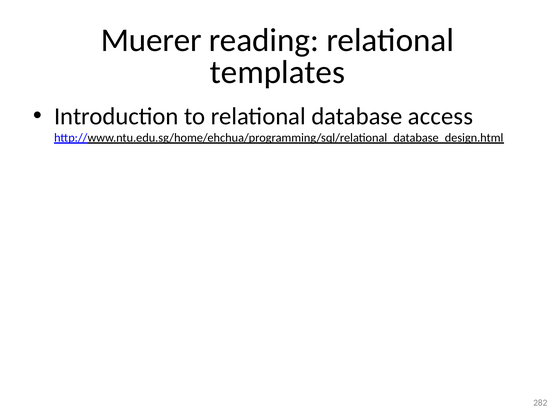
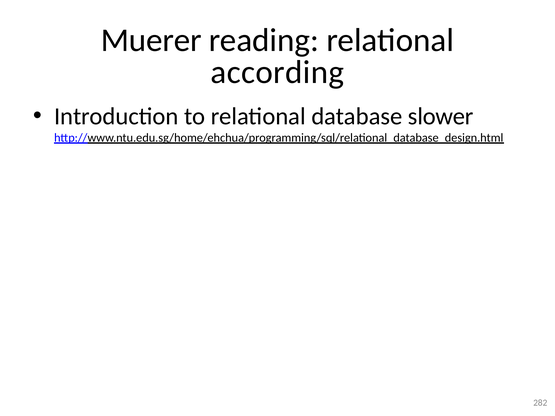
templates: templates -> according
access: access -> slower
